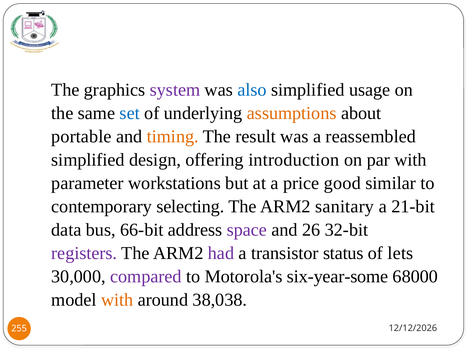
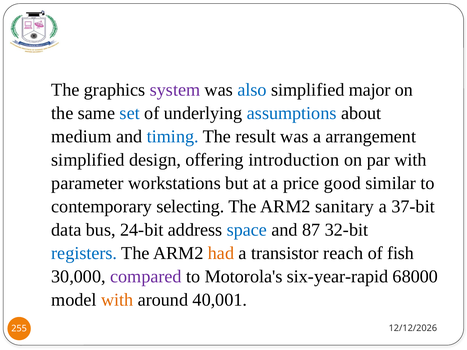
usage: usage -> major
assumptions colour: orange -> blue
portable: portable -> medium
timing colour: orange -> blue
reassembled: reassembled -> arrangement
21-bit: 21-bit -> 37-bit
66-bit: 66-bit -> 24-bit
space colour: purple -> blue
26: 26 -> 87
registers colour: purple -> blue
had colour: purple -> orange
status: status -> reach
lets: lets -> fish
six-year-some: six-year-some -> six-year-rapid
38,038: 38,038 -> 40,001
